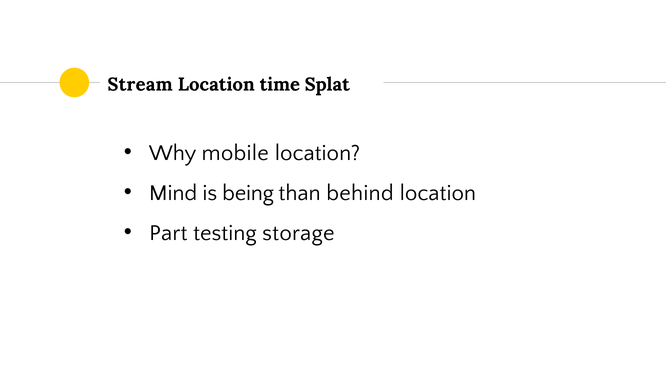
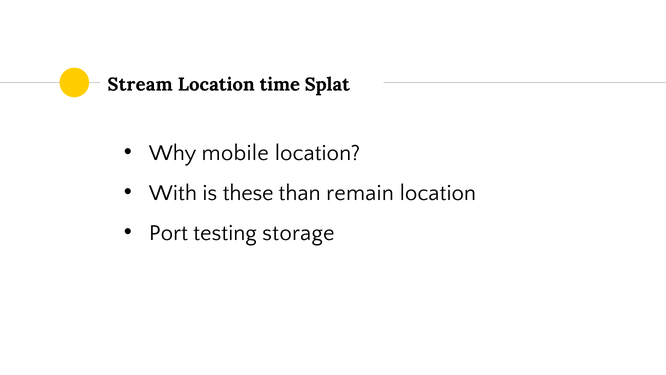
Mind: Mind -> With
being: being -> these
behind: behind -> remain
Part: Part -> Port
